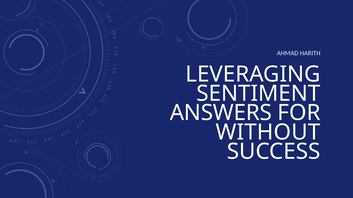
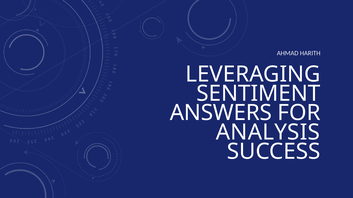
WITHOUT: WITHOUT -> ANALYSIS
